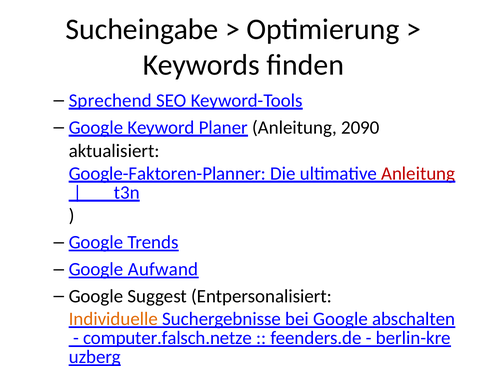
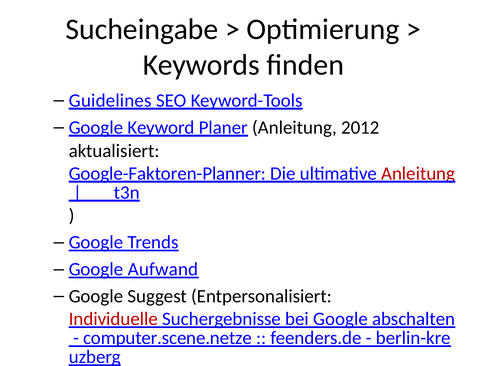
Sprechend: Sprechend -> Guidelines
2090: 2090 -> 2012
Individuelle colour: orange -> red
computer.falsch.netze: computer.falsch.netze -> computer.scene.netze
